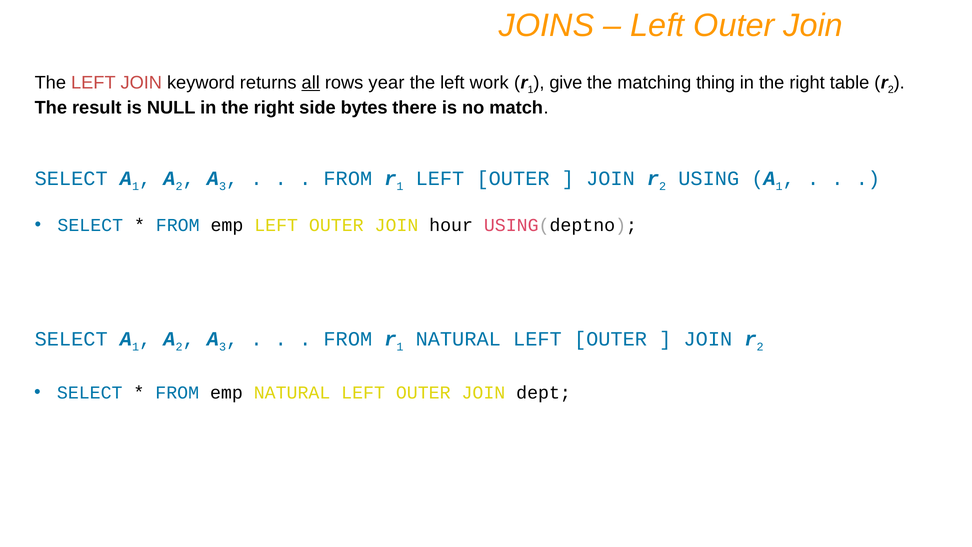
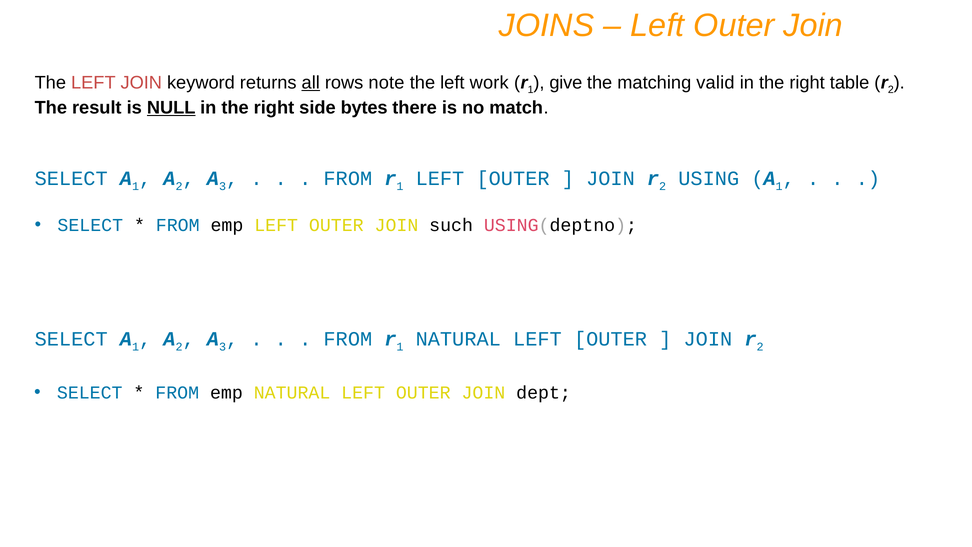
year: year -> note
thing: thing -> valid
NULL underline: none -> present
hour: hour -> such
